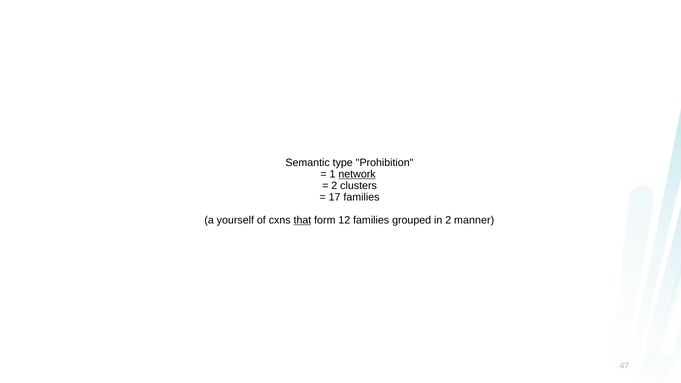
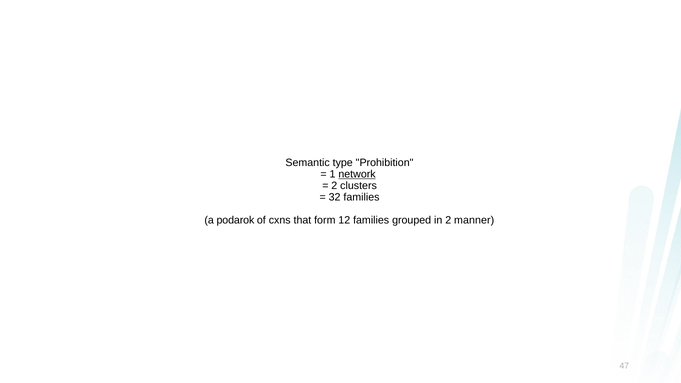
17: 17 -> 32
yourself: yourself -> podarok
that underline: present -> none
